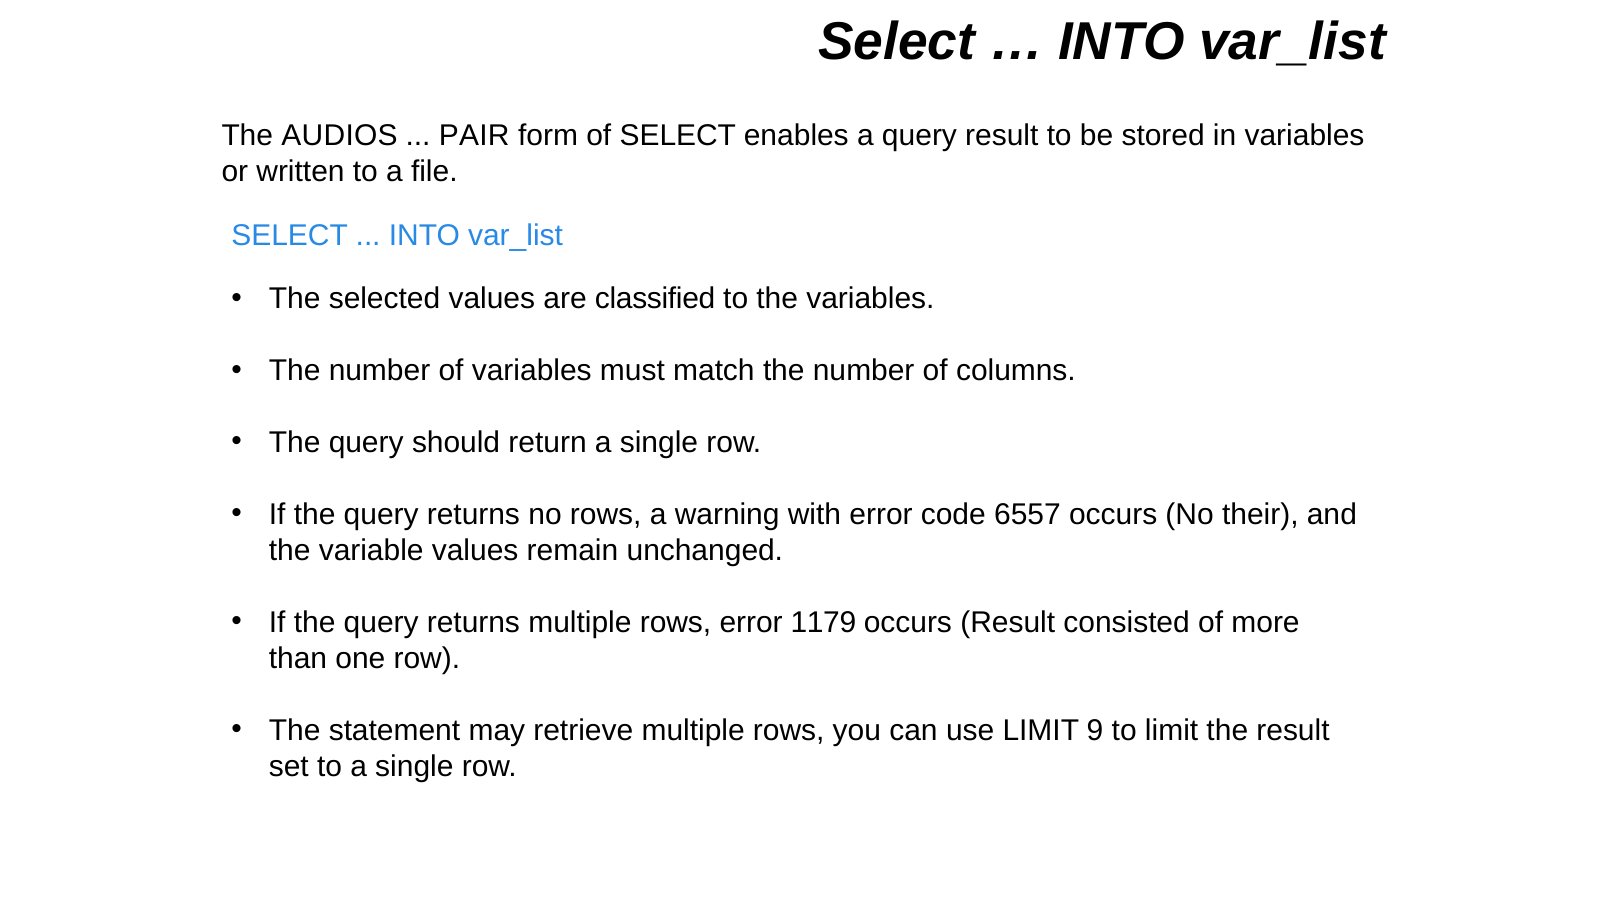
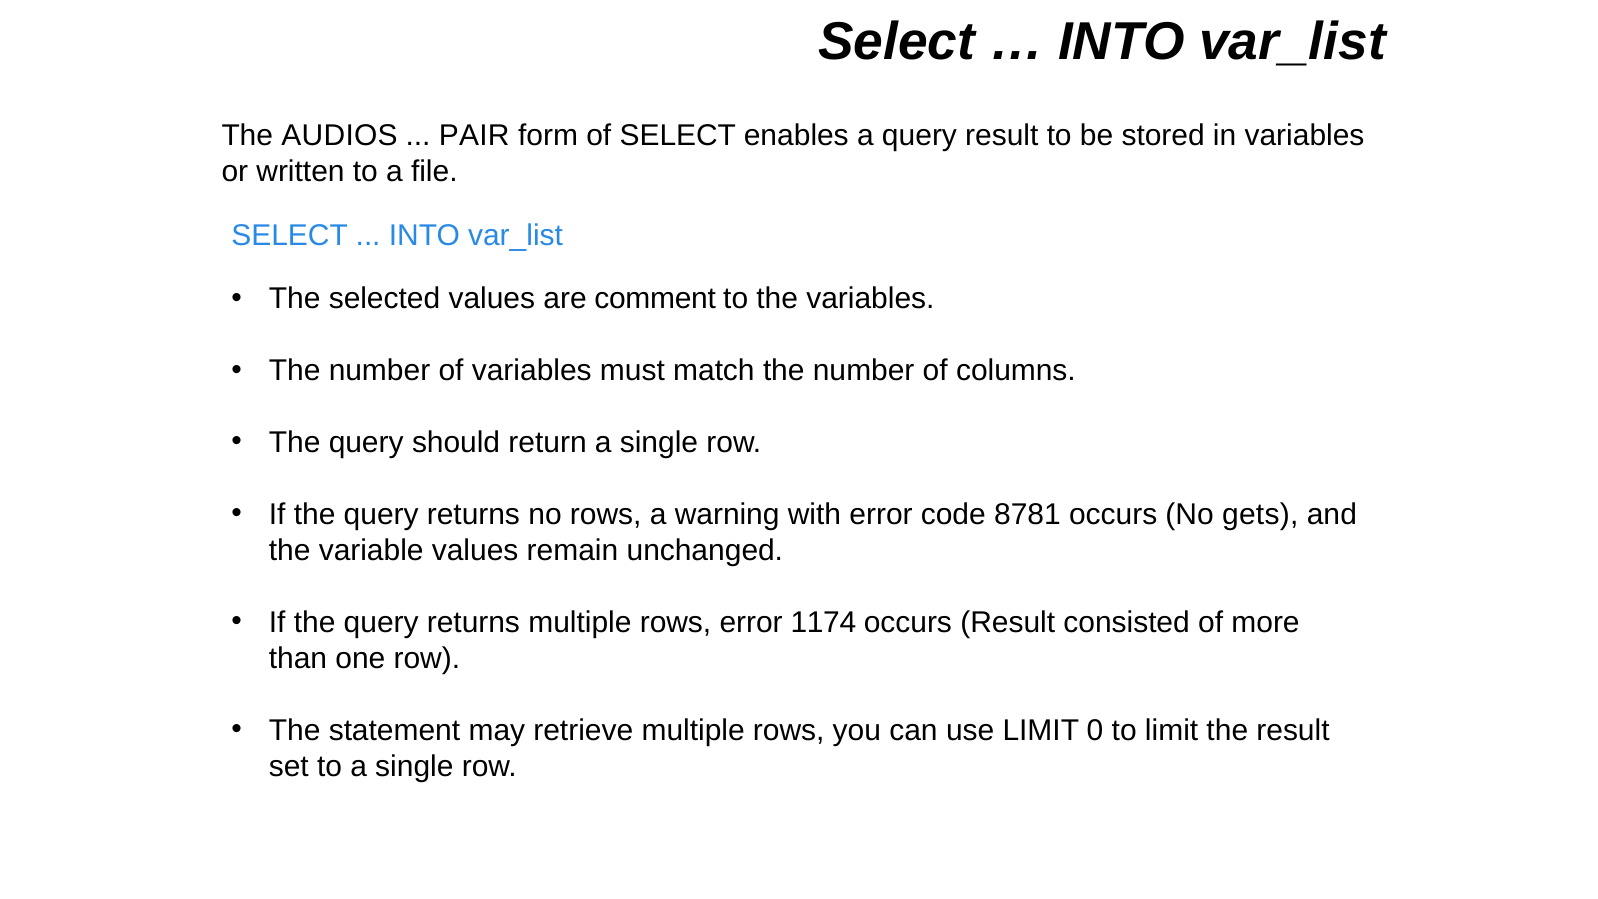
classified: classified -> comment
6557: 6557 -> 8781
their: their -> gets
1179: 1179 -> 1174
9: 9 -> 0
